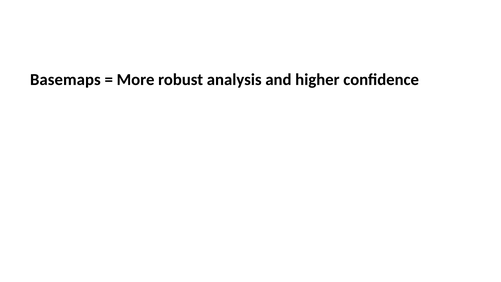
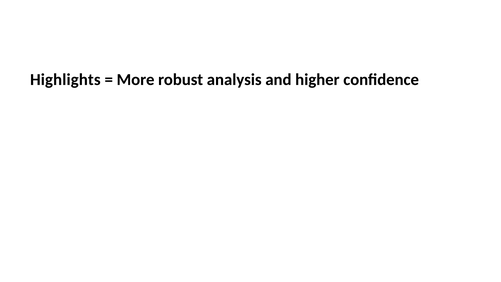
Basemaps: Basemaps -> Highlights
